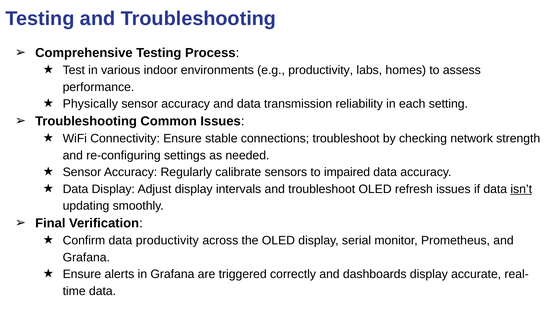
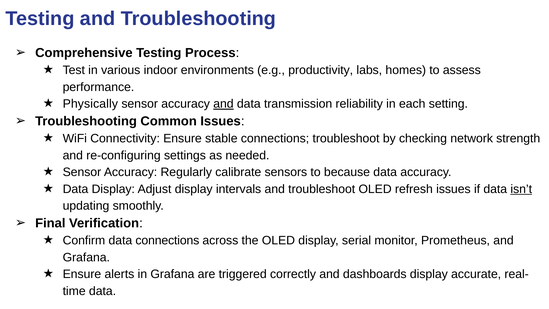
and at (223, 104) underline: none -> present
impaired: impaired -> because
data productivity: productivity -> connections
